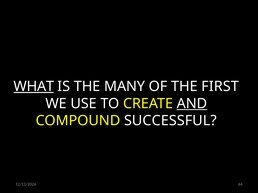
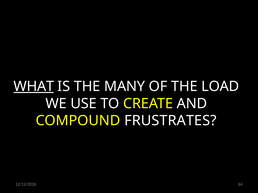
FIRST: FIRST -> LOAD
AND underline: present -> none
SUCCESSFUL: SUCCESSFUL -> FRUSTRATES
